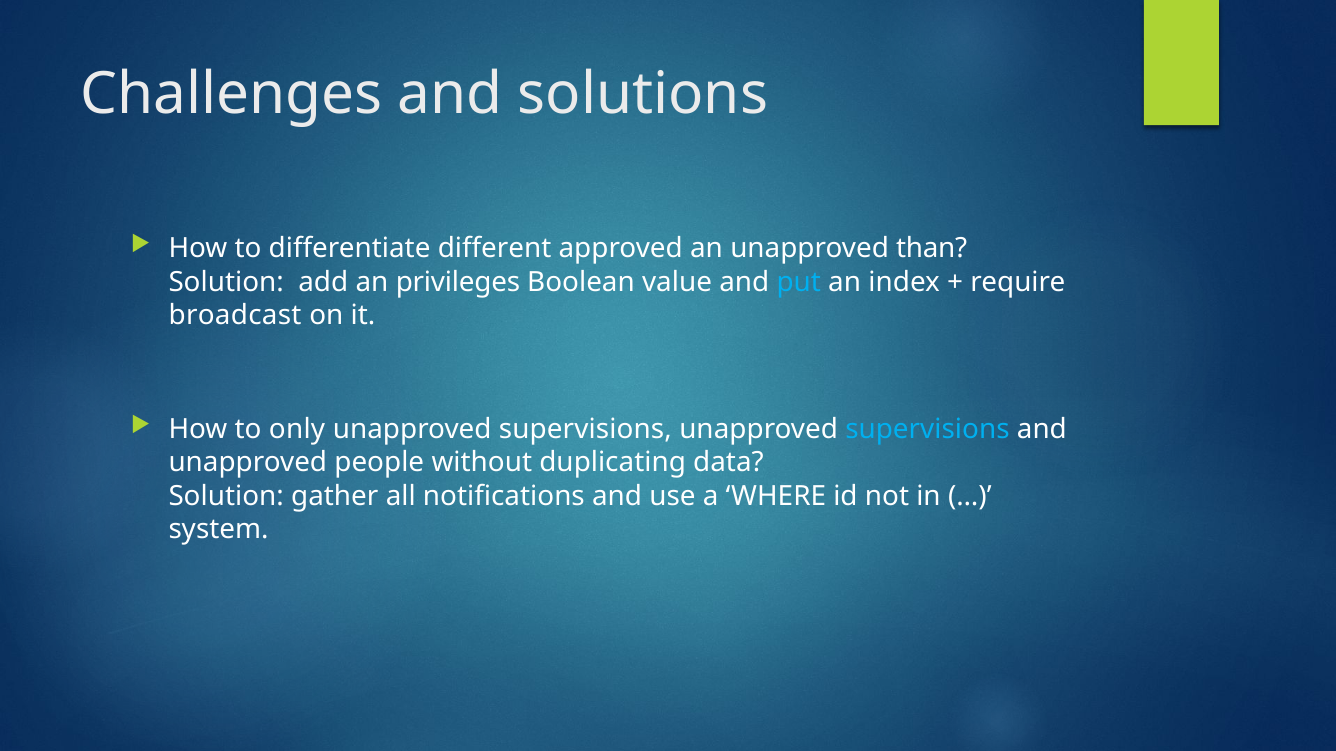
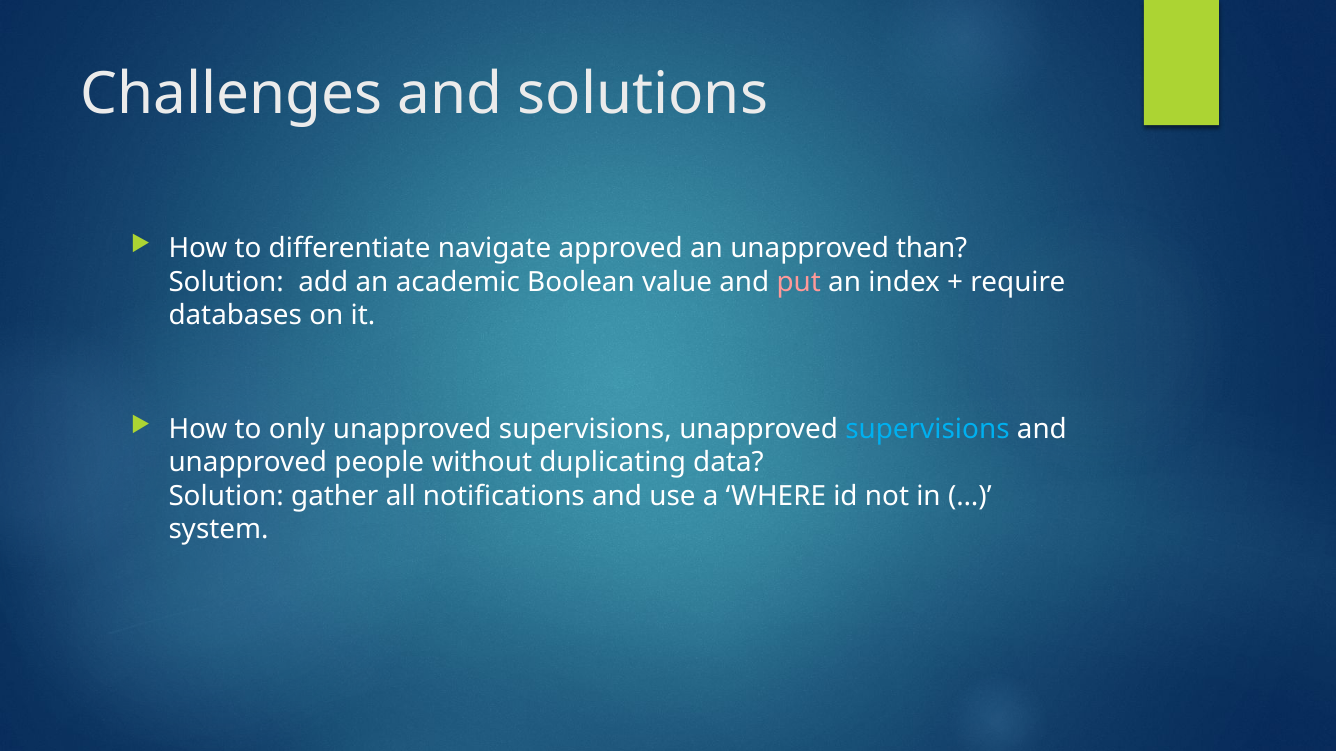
different: different -> navigate
privileges: privileges -> academic
put colour: light blue -> pink
broadcast: broadcast -> databases
